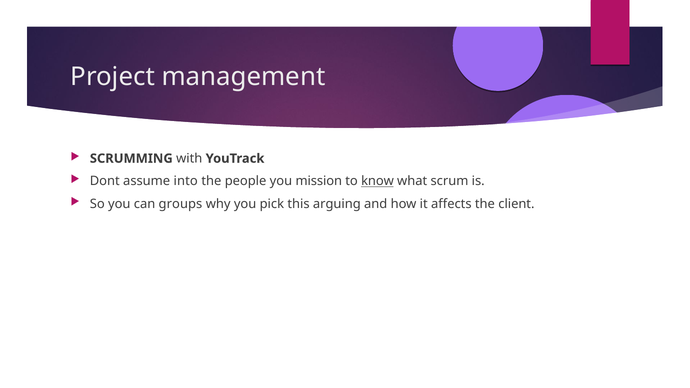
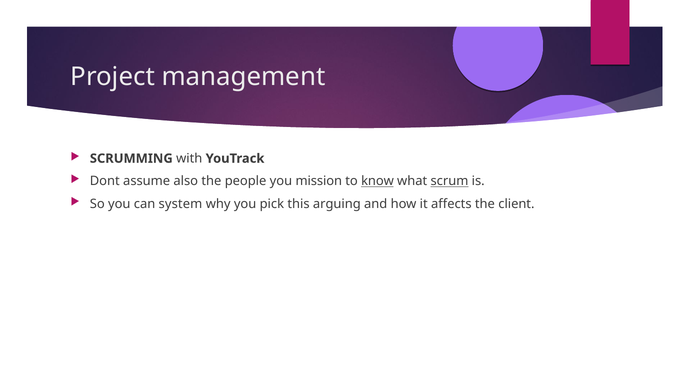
into: into -> also
scrum underline: none -> present
groups: groups -> system
